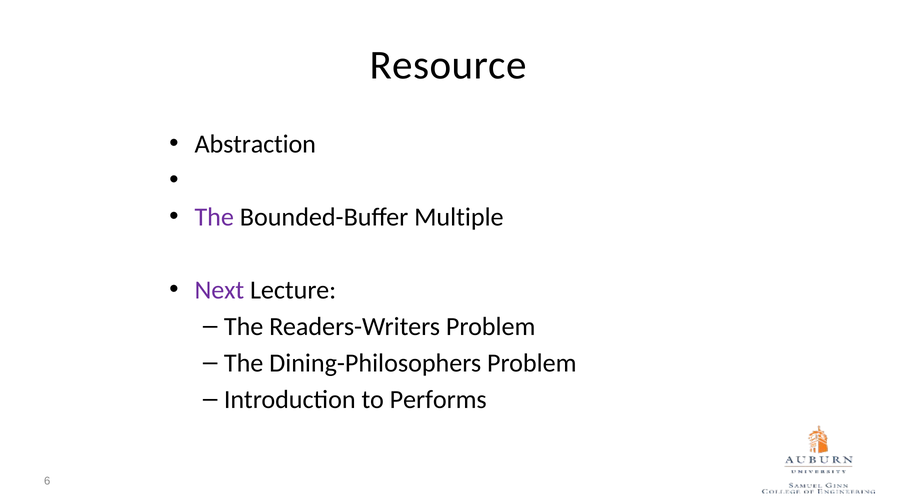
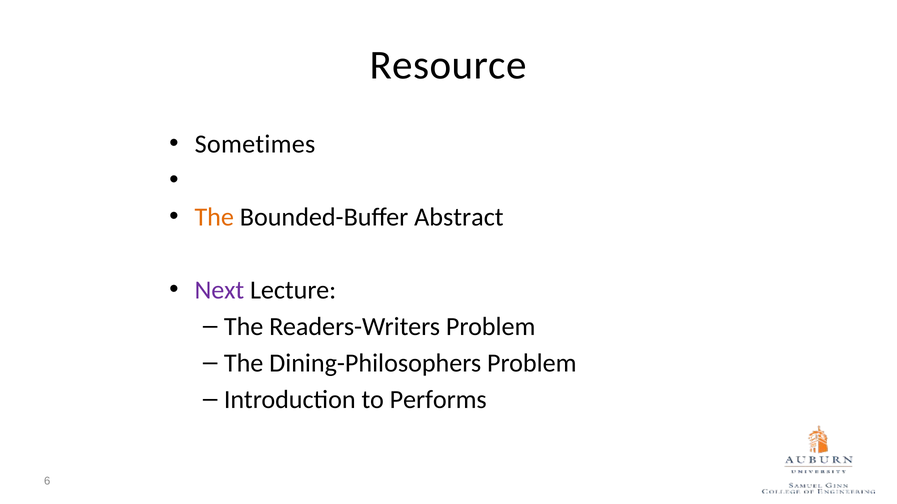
Abstraction: Abstraction -> Sometimes
The at (214, 217) colour: purple -> orange
Multiple: Multiple -> Abstract
